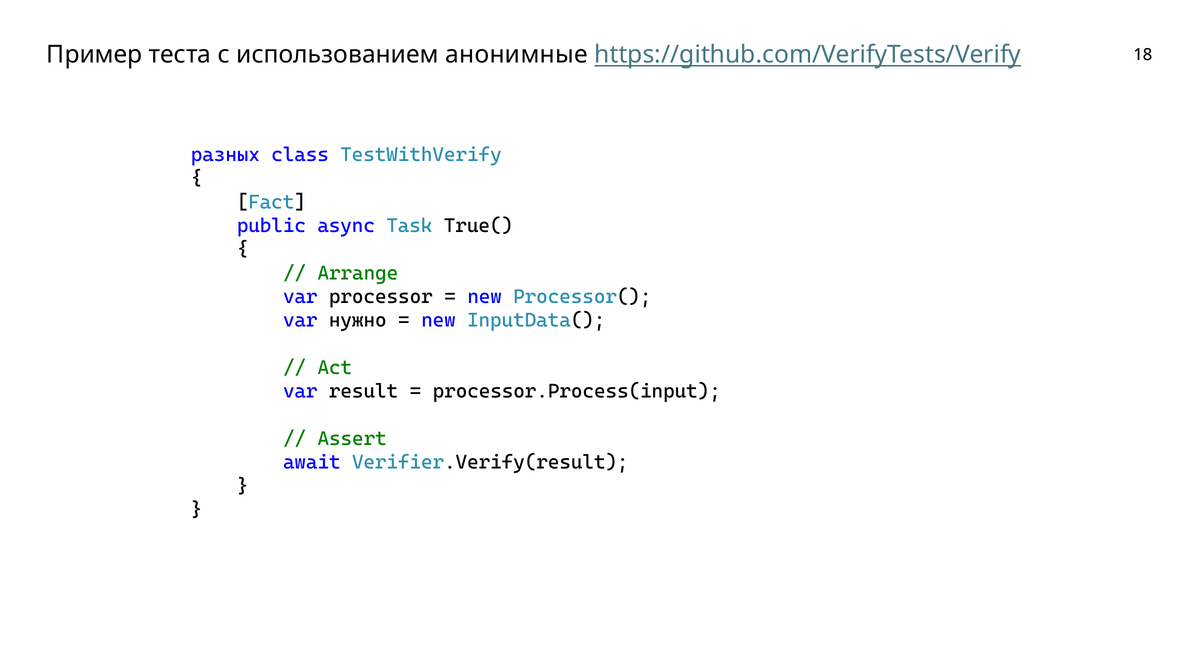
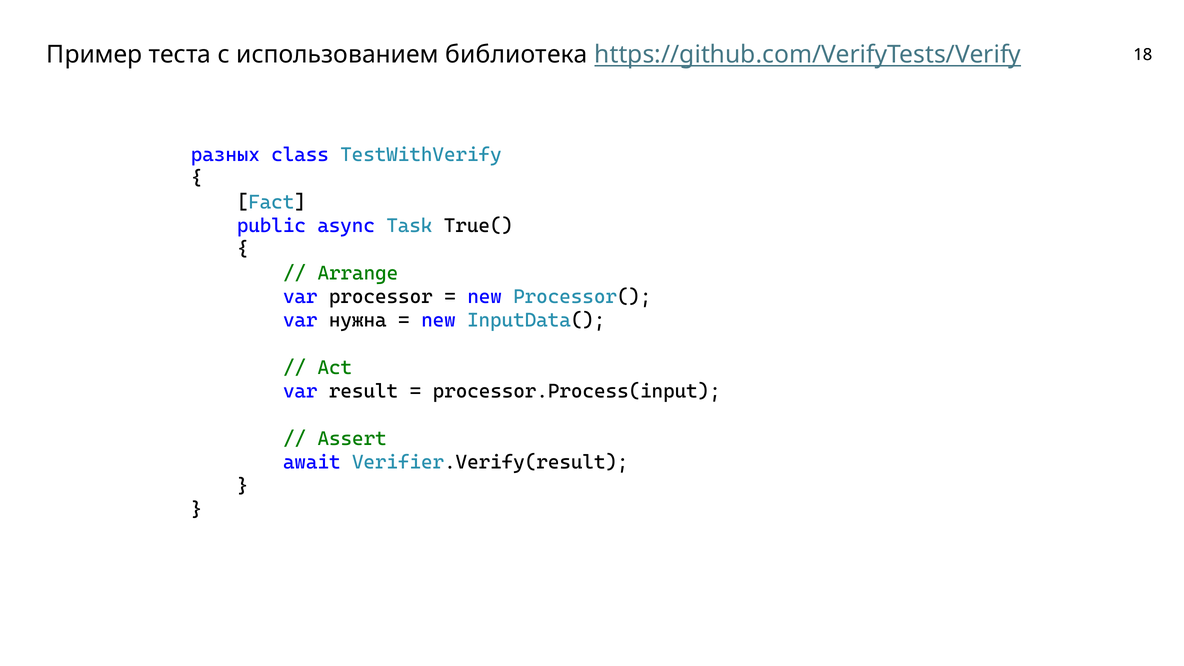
анонимные: анонимные -> библиотека
нужно: нужно -> нужна
